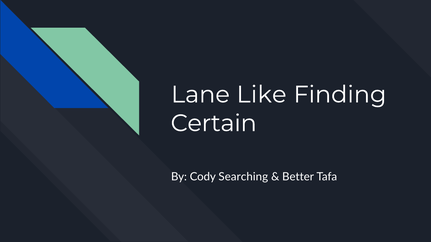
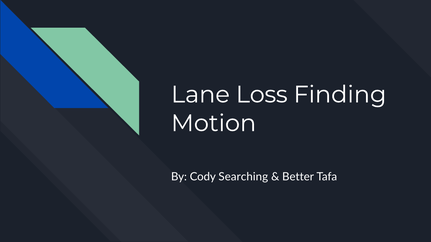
Like: Like -> Loss
Certain: Certain -> Motion
